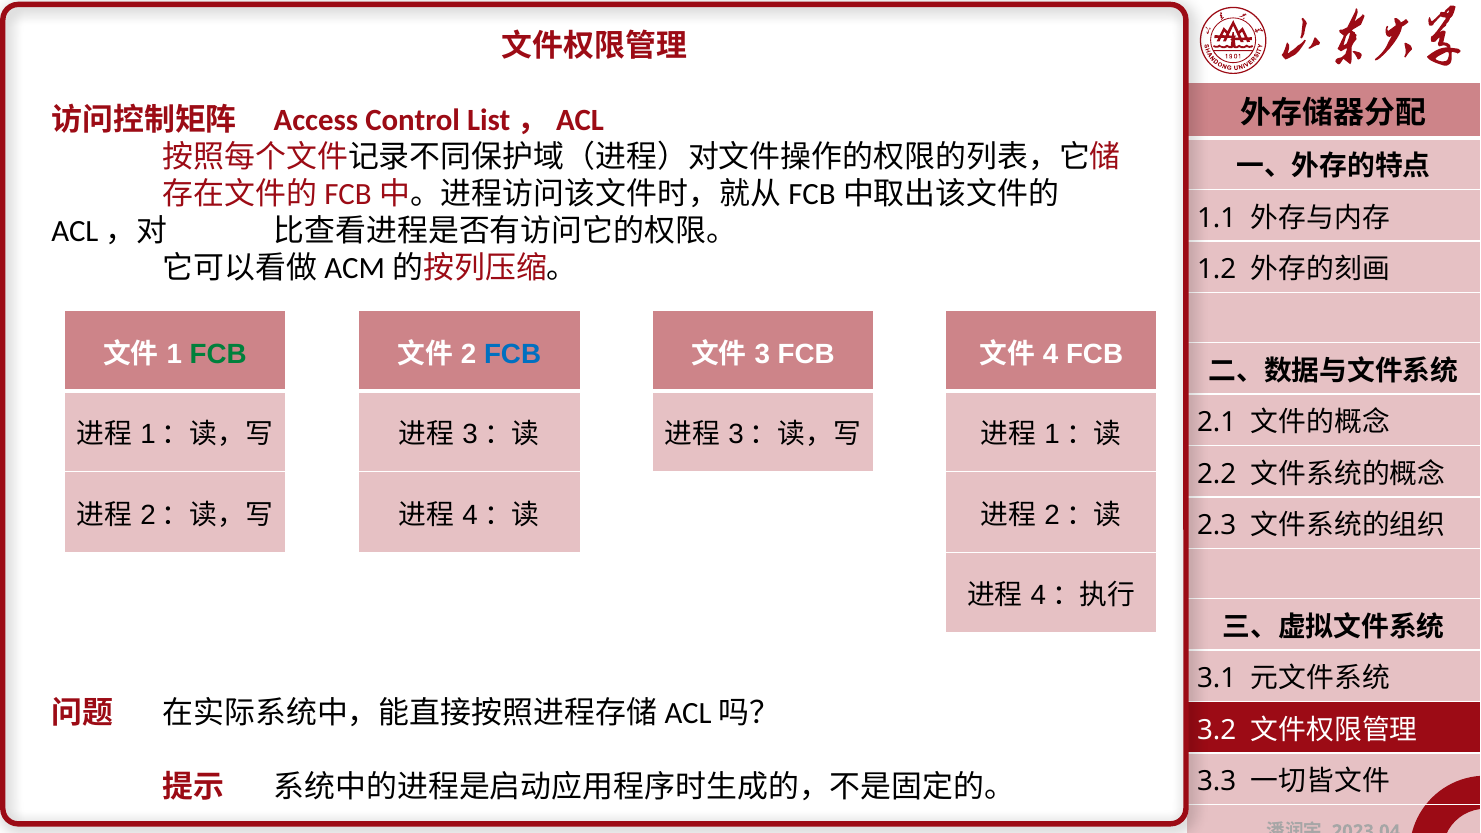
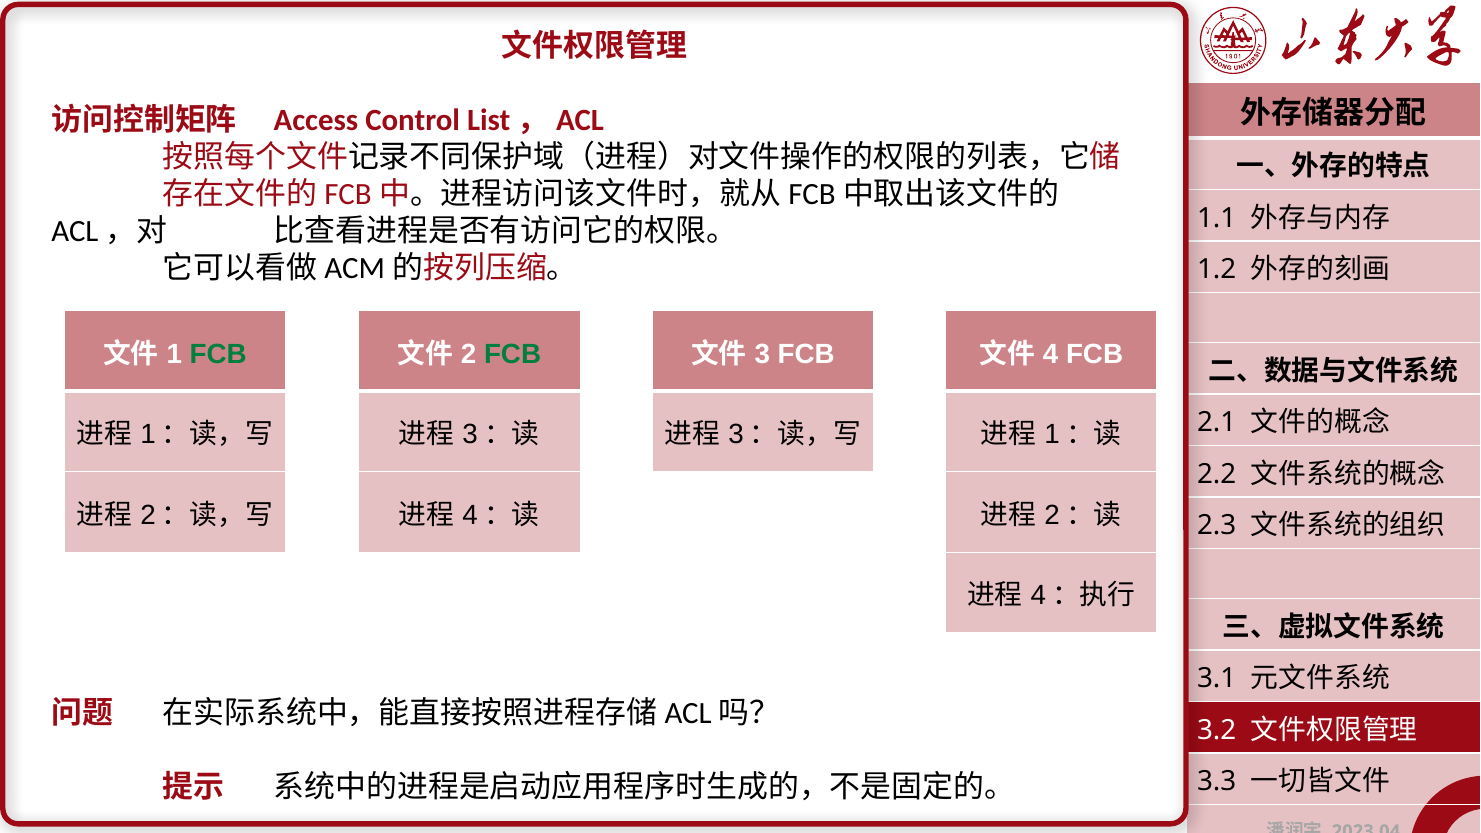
FCB at (513, 354) colour: blue -> green
